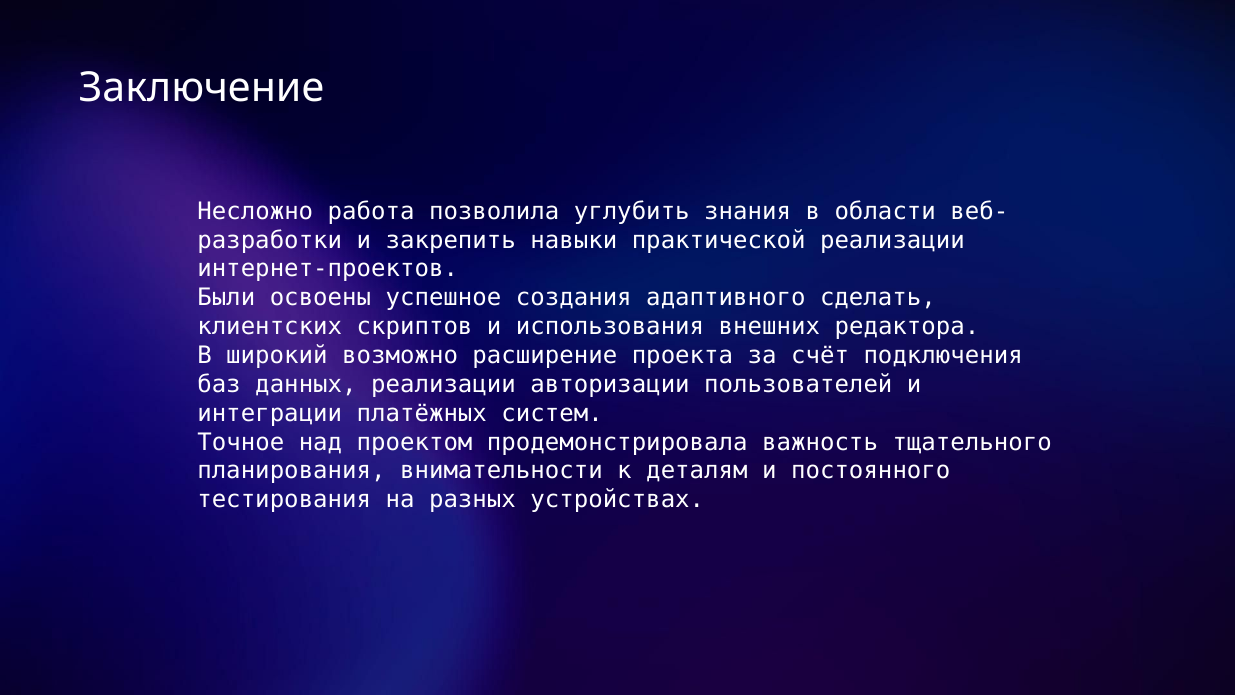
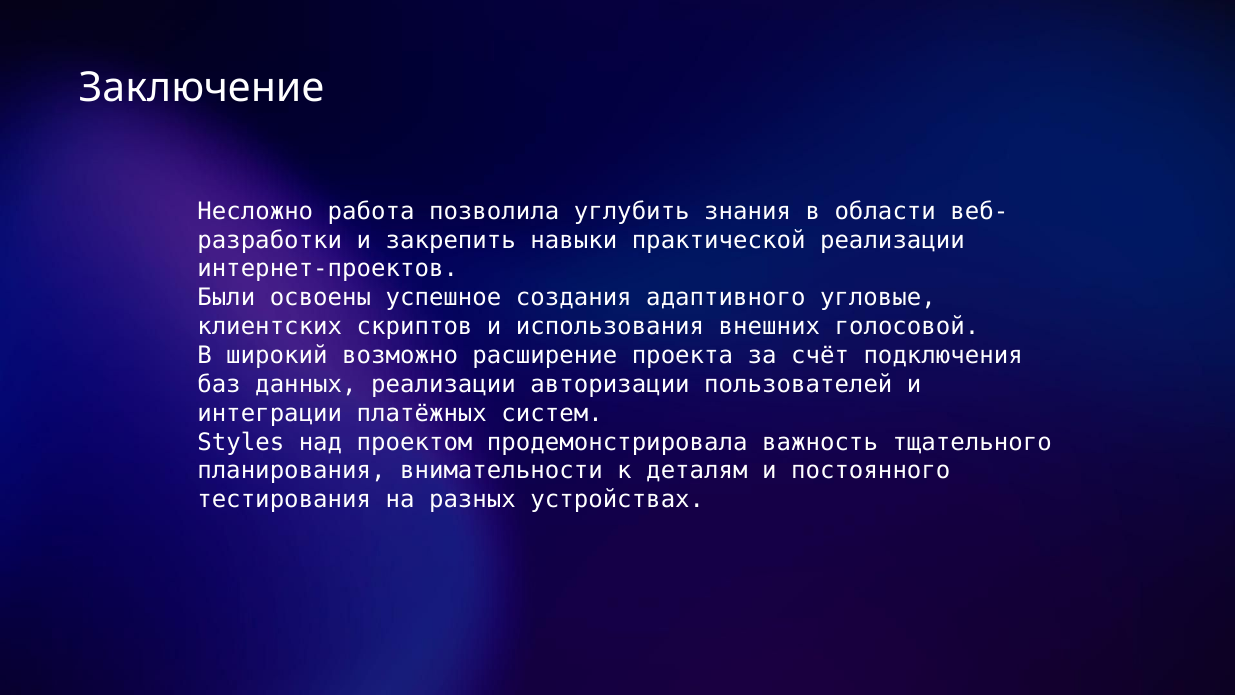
сделать: сделать -> угловые
редактора: редактора -> голосовой
Точное: Точное -> Styles
